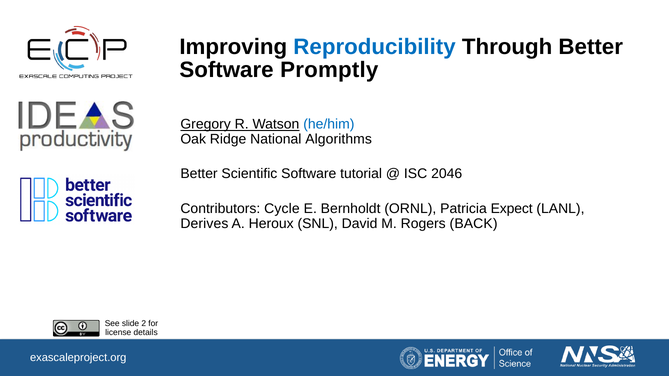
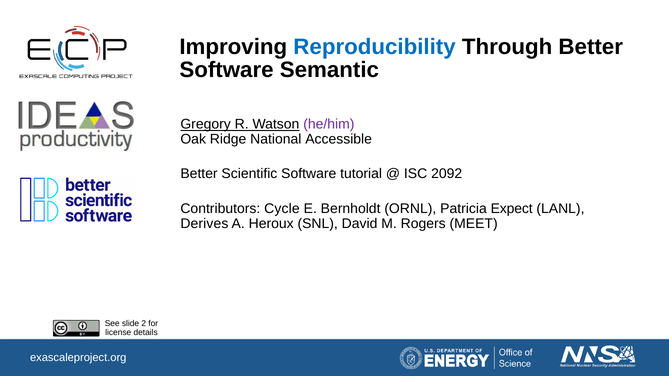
Promptly: Promptly -> Semantic
he/him colour: blue -> purple
Algorithms: Algorithms -> Accessible
2046: 2046 -> 2092
BACK: BACK -> MEET
